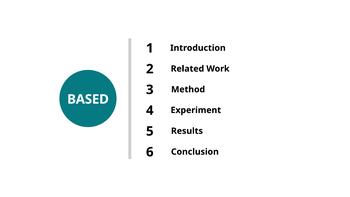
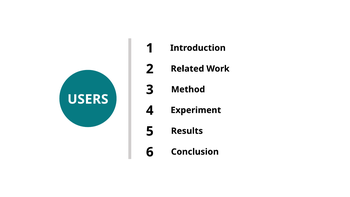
BASED: BASED -> USERS
